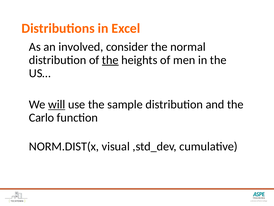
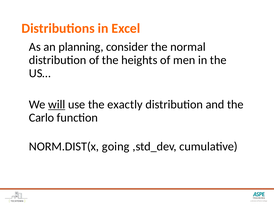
involved: involved -> planning
the at (110, 60) underline: present -> none
sample: sample -> exactly
visual: visual -> going
